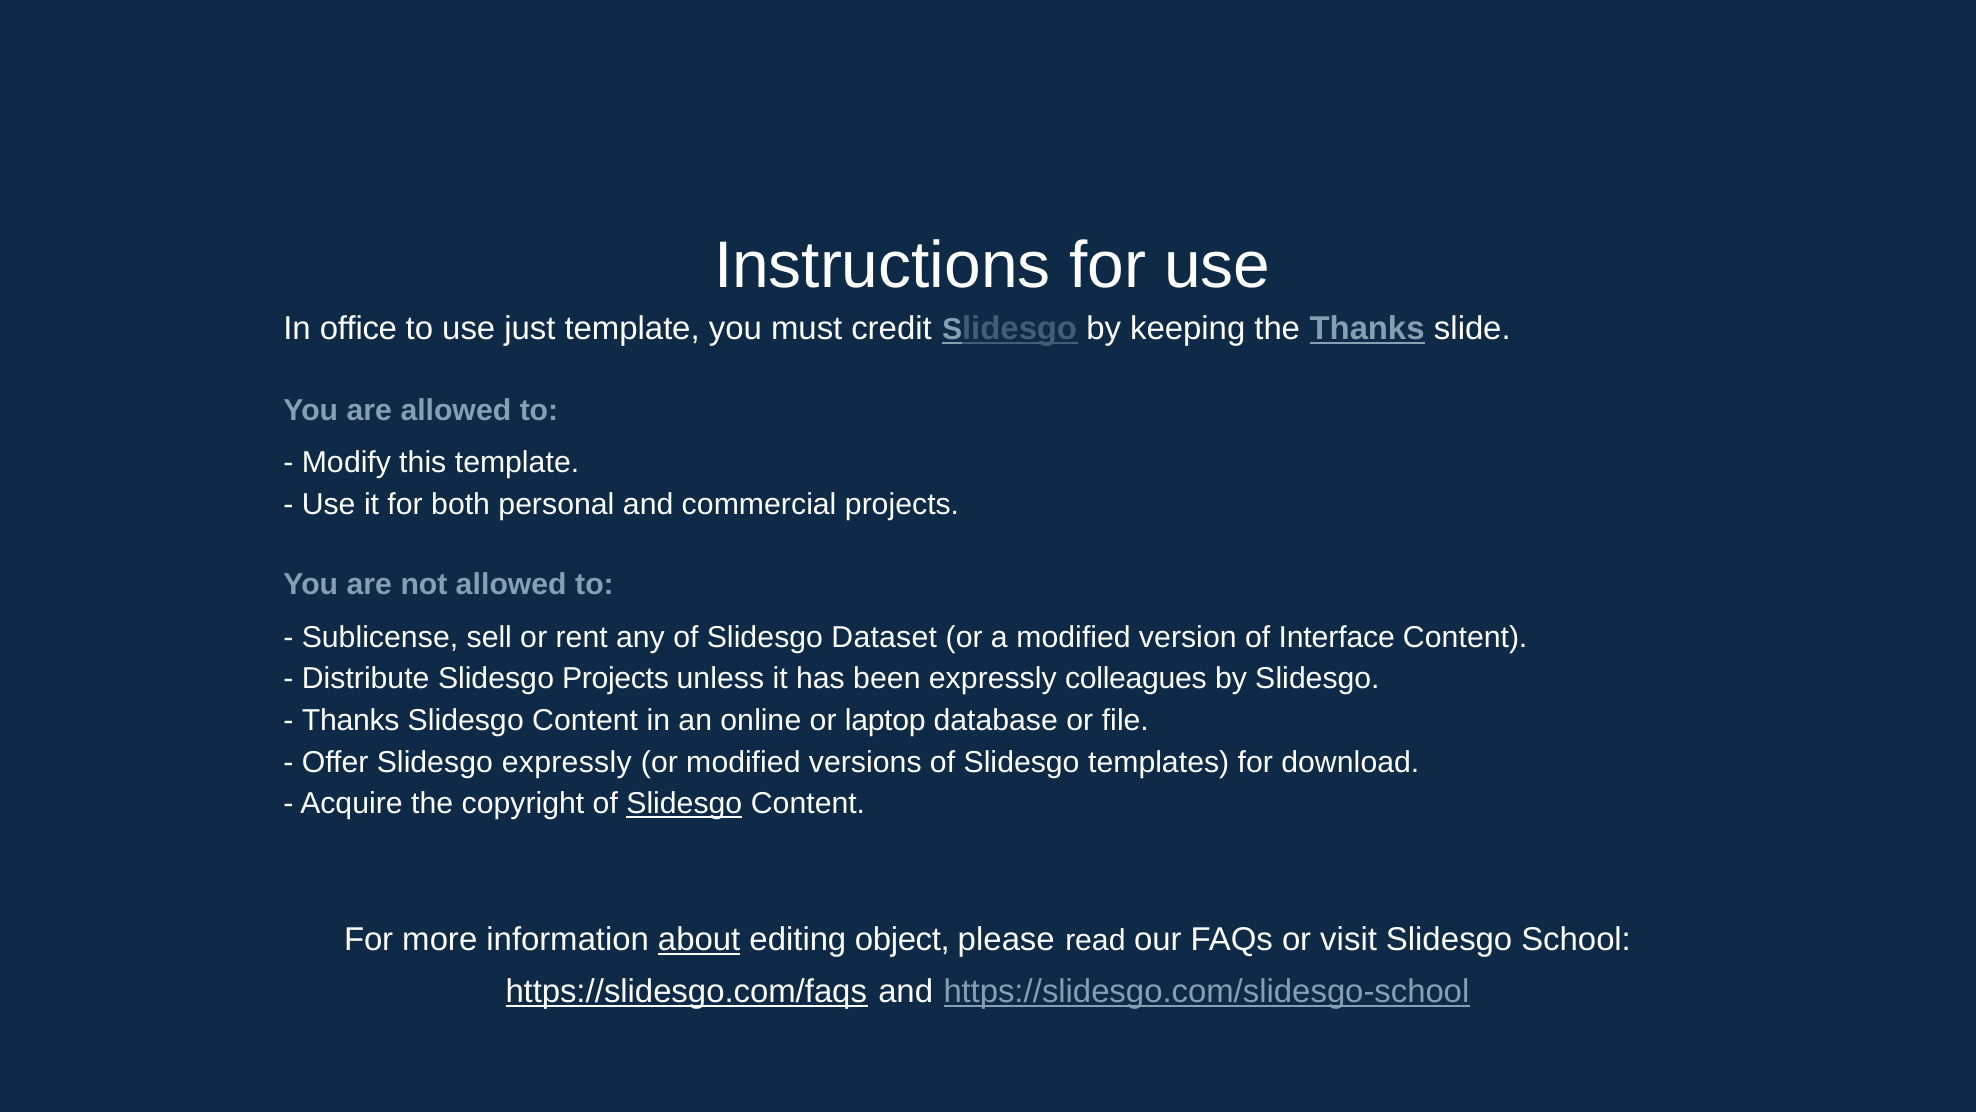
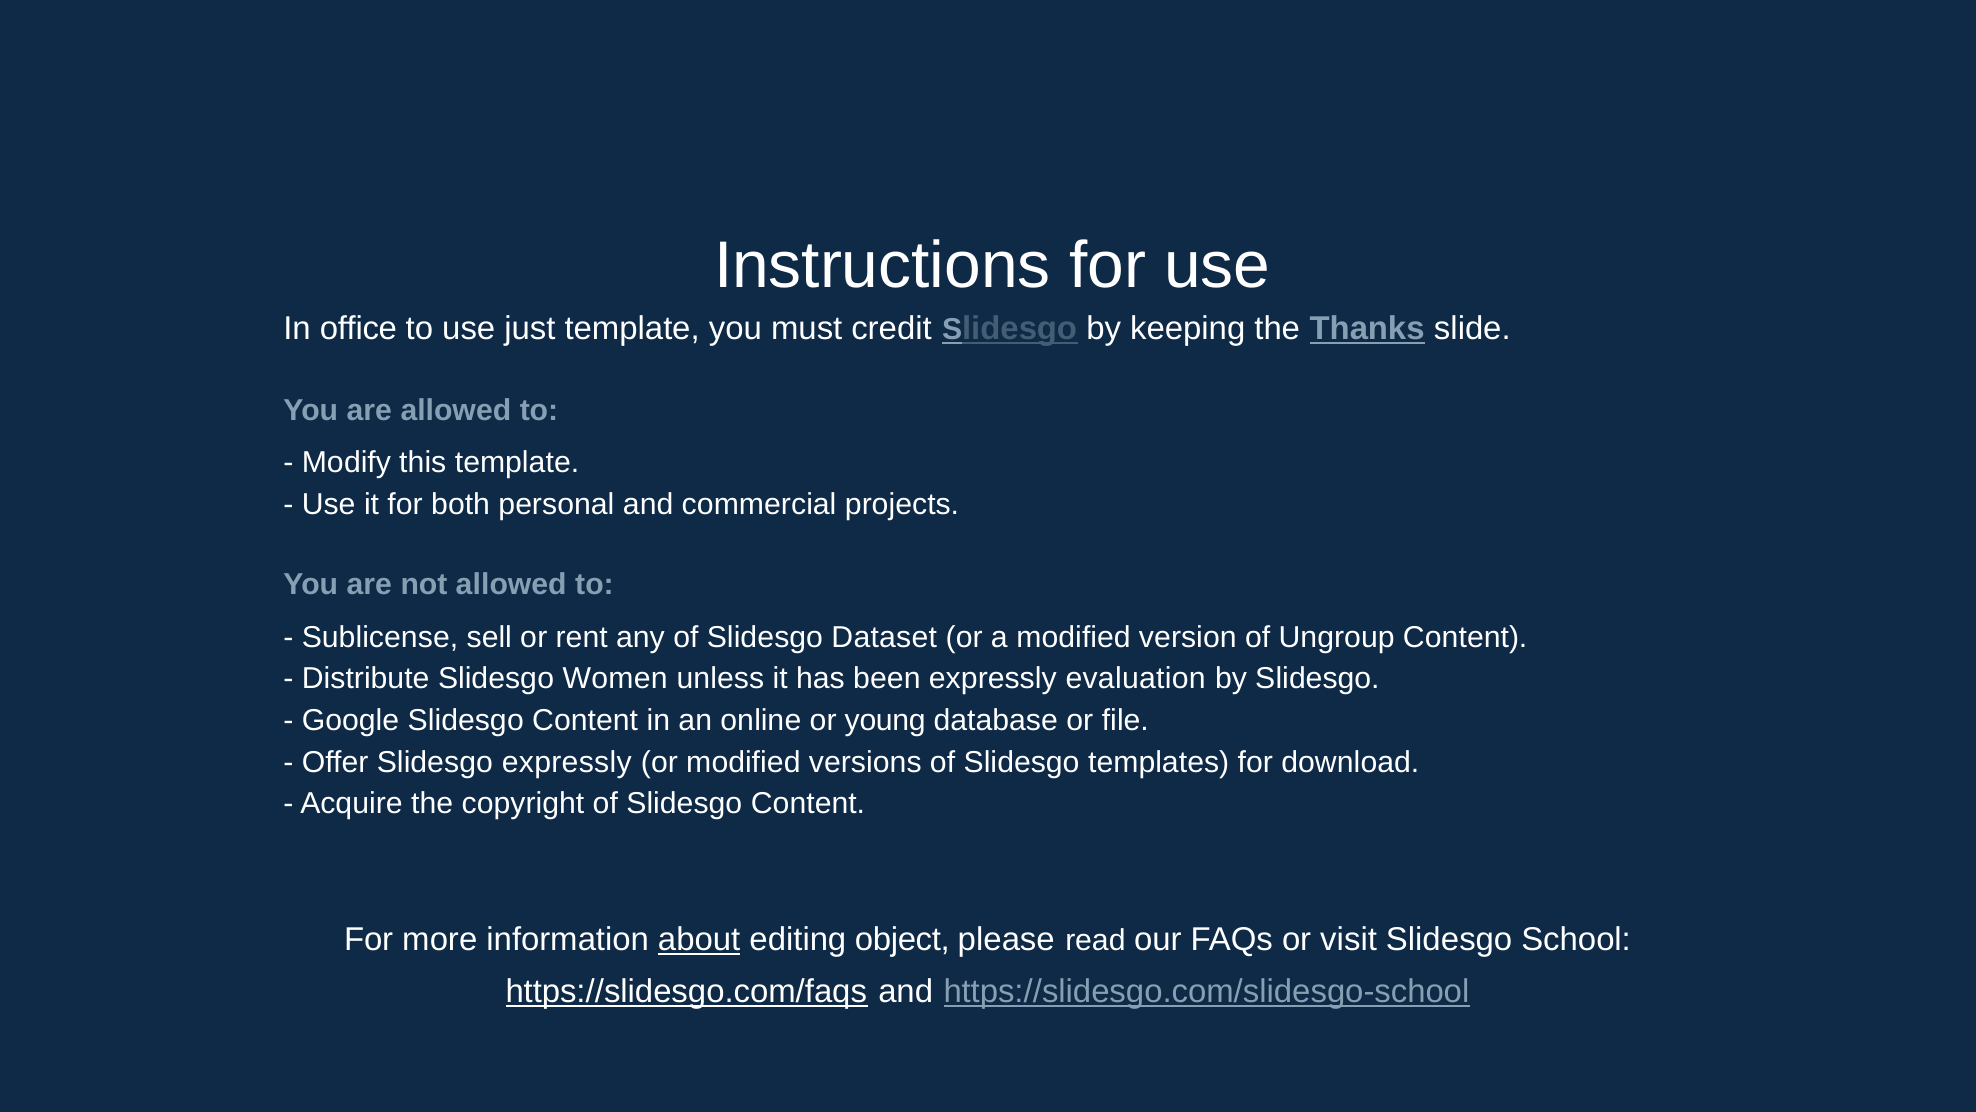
Interface: Interface -> Ungroup
Slidesgo Projects: Projects -> Women
colleagues: colleagues -> evaluation
Thanks at (351, 720): Thanks -> Google
laptop: laptop -> young
Slidesgo at (684, 803) underline: present -> none
